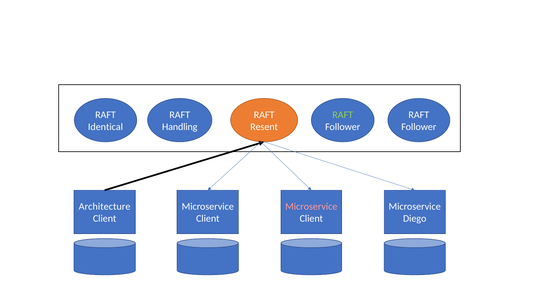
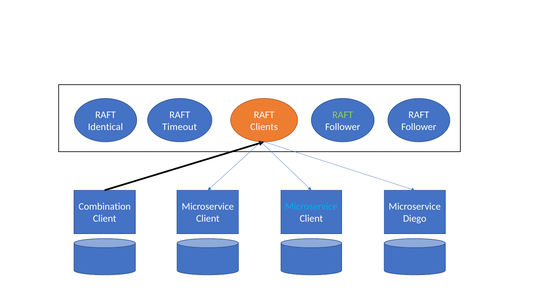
Handling: Handling -> Timeout
Resent: Resent -> Clients
Architecture: Architecture -> Combination
Microservice at (311, 206) colour: pink -> light blue
